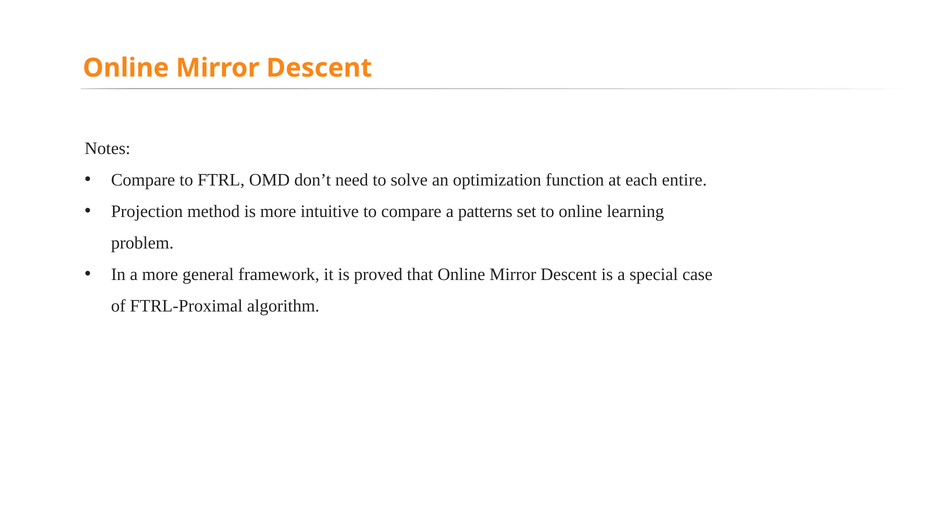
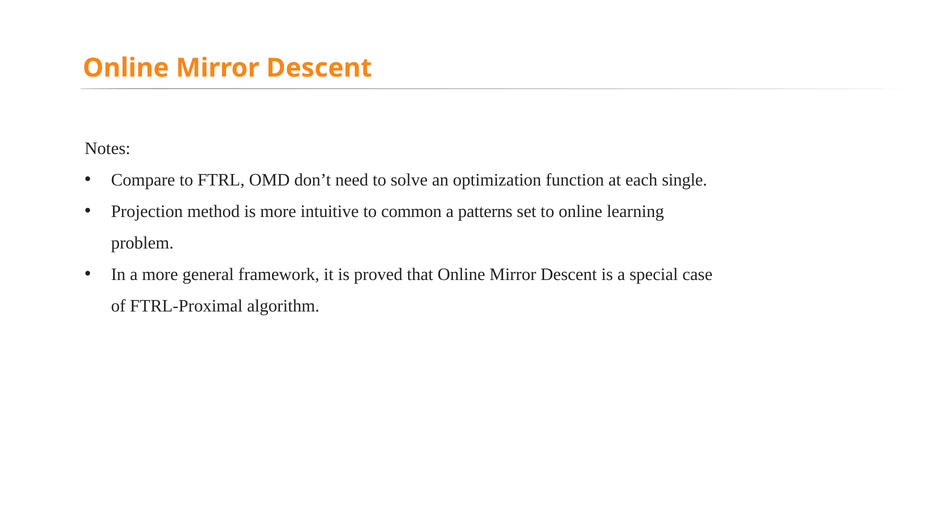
entire: entire -> single
to compare: compare -> common
